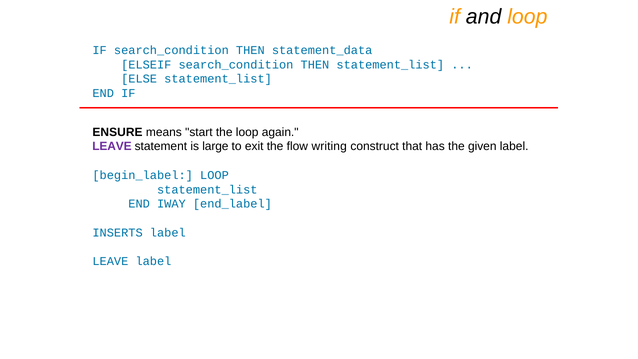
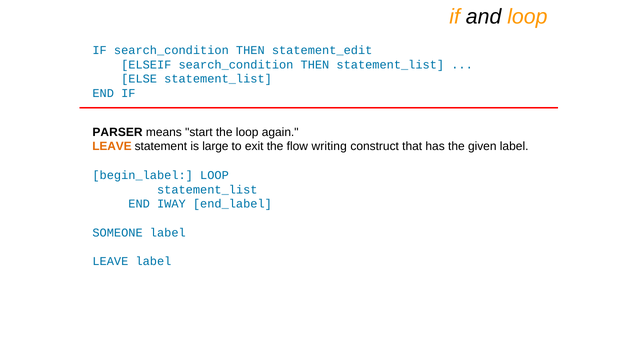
statement_data: statement_data -> statement_edit
ENSURE: ENSURE -> PARSER
LEAVE at (112, 146) colour: purple -> orange
INSERTS: INSERTS -> SOMEONE
